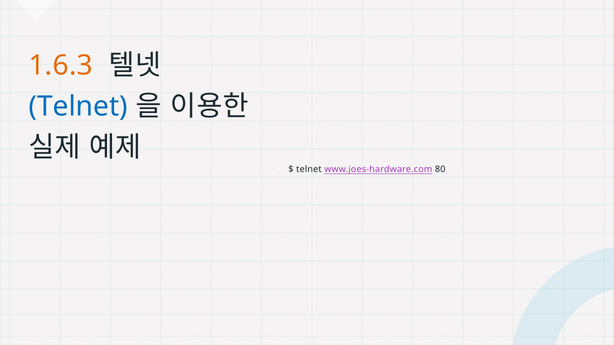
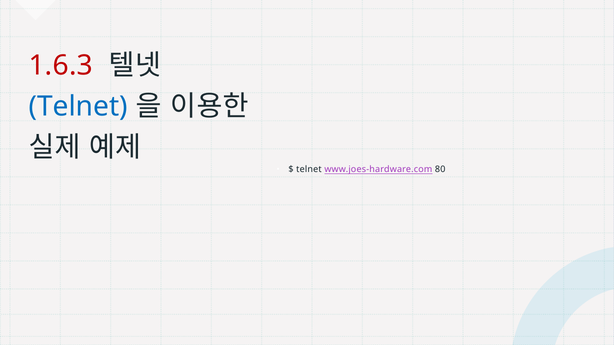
1.6.3 colour: orange -> red
